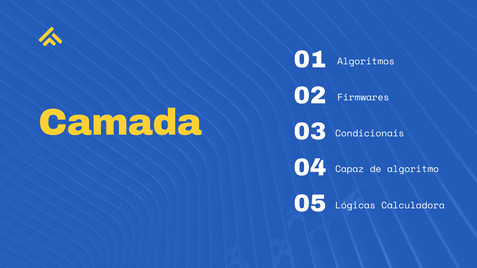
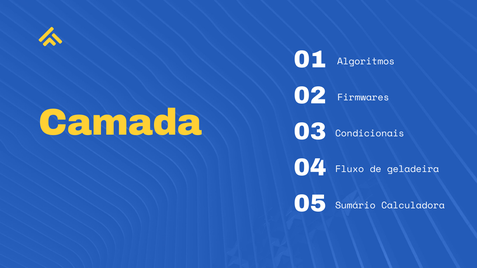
Capaz: Capaz -> Fluxo
algoritmo: algoritmo -> geladeira
Lógicas: Lógicas -> Sumário
